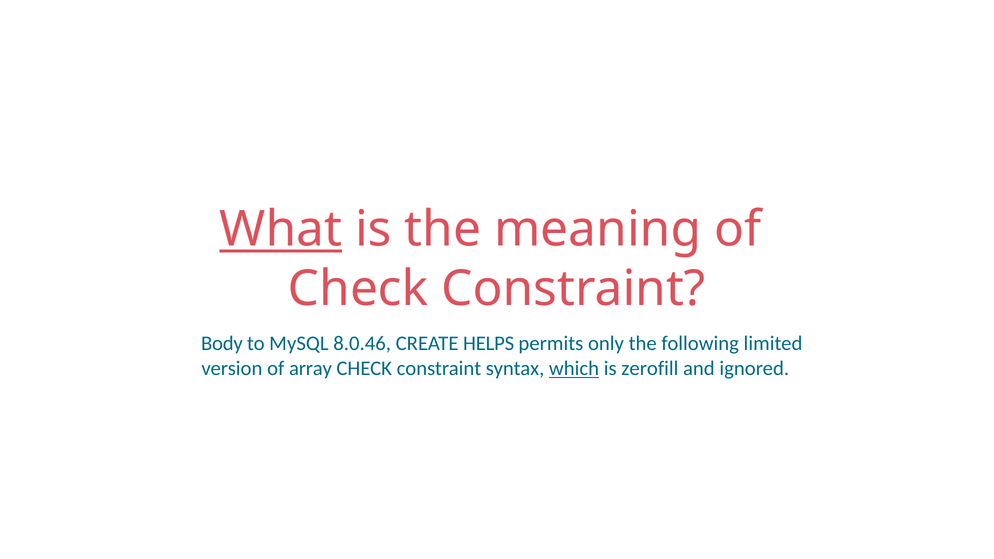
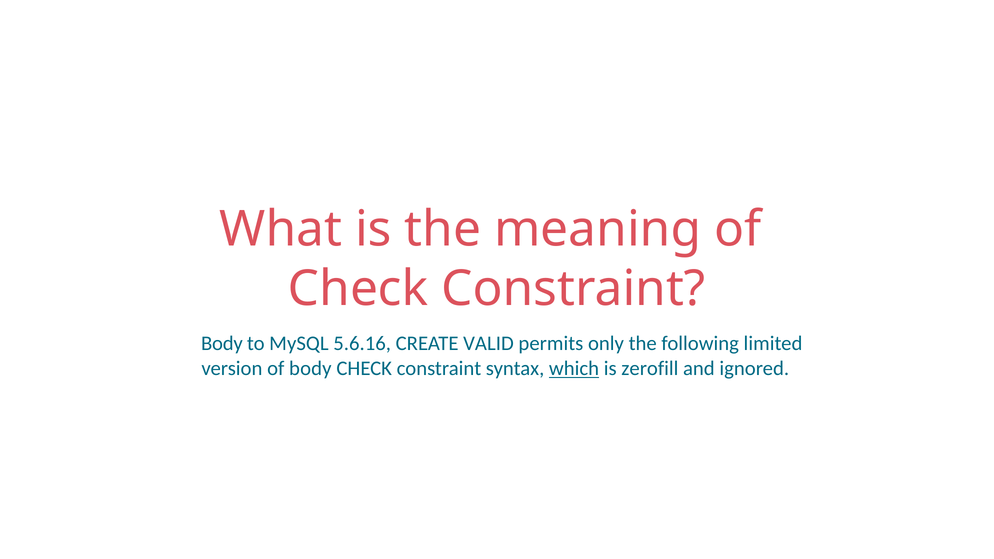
What underline: present -> none
8.0.46: 8.0.46 -> 5.6.16
HELPS: HELPS -> VALID
of array: array -> body
